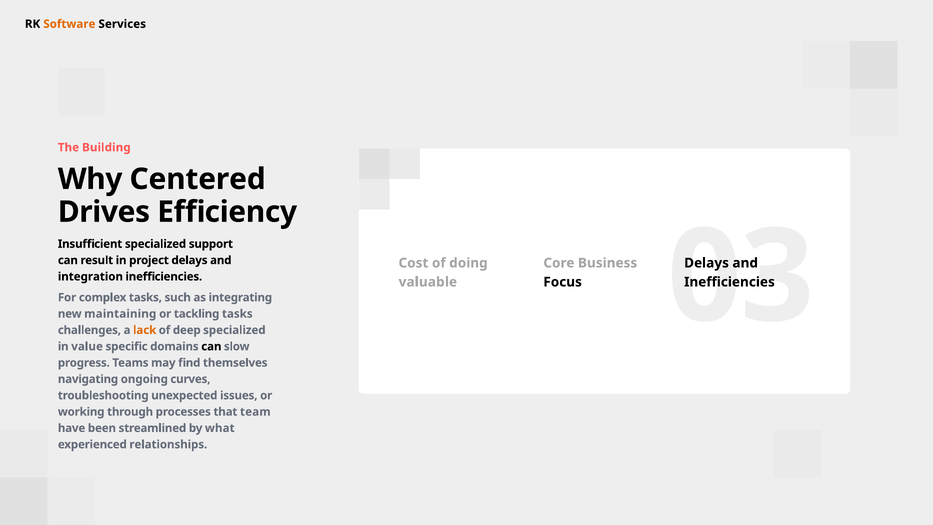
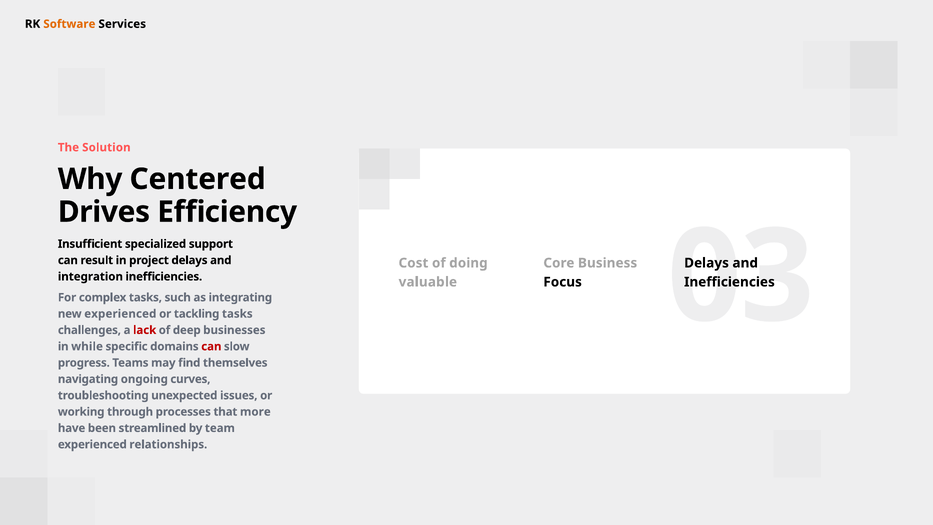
Building: Building -> Solution
new maintaining: maintaining -> experienced
lack colour: orange -> red
deep specialized: specialized -> businesses
value: value -> while
can at (211, 346) colour: black -> red
team: team -> more
what: what -> team
